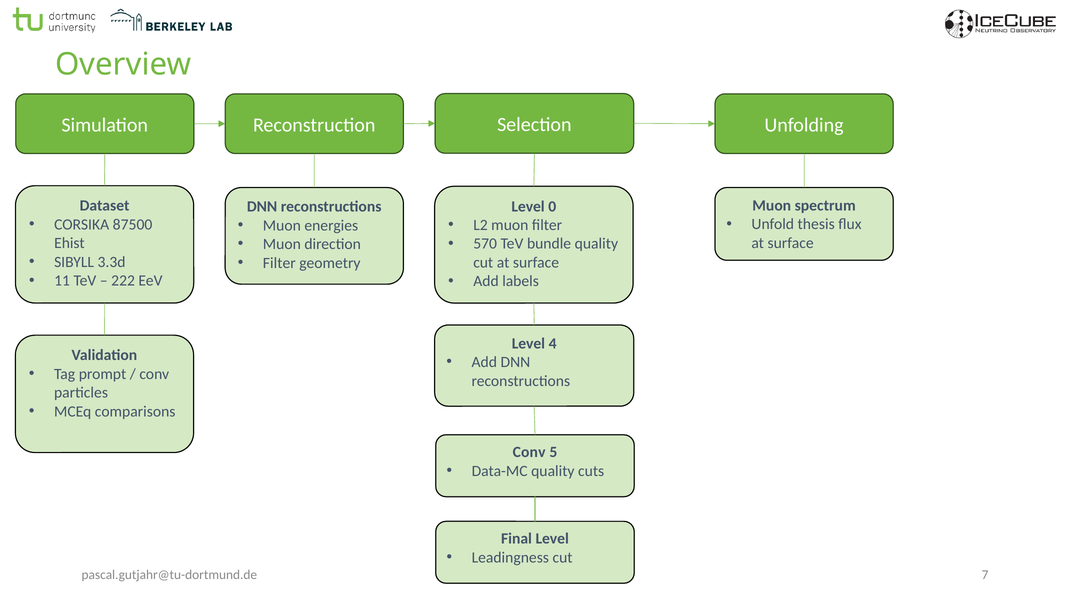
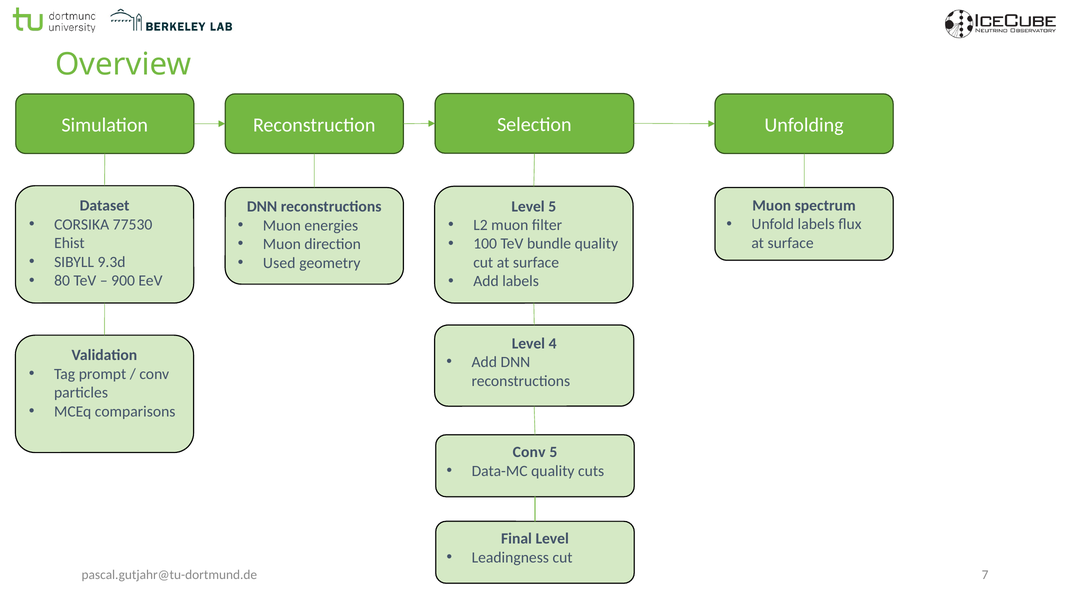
Level 0: 0 -> 5
Unfold thesis: thesis -> labels
87500: 87500 -> 77530
570: 570 -> 100
3.3d: 3.3d -> 9.3d
Filter at (279, 263): Filter -> Used
11: 11 -> 80
222: 222 -> 900
